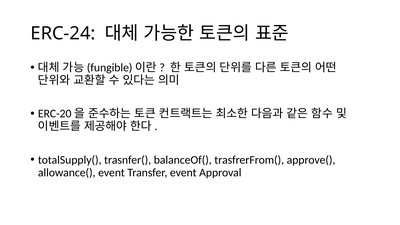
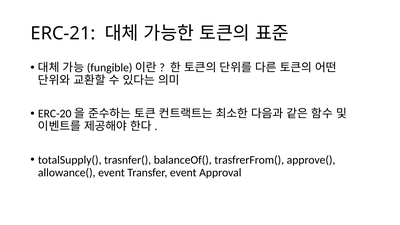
ERC-24: ERC-24 -> ERC-21
